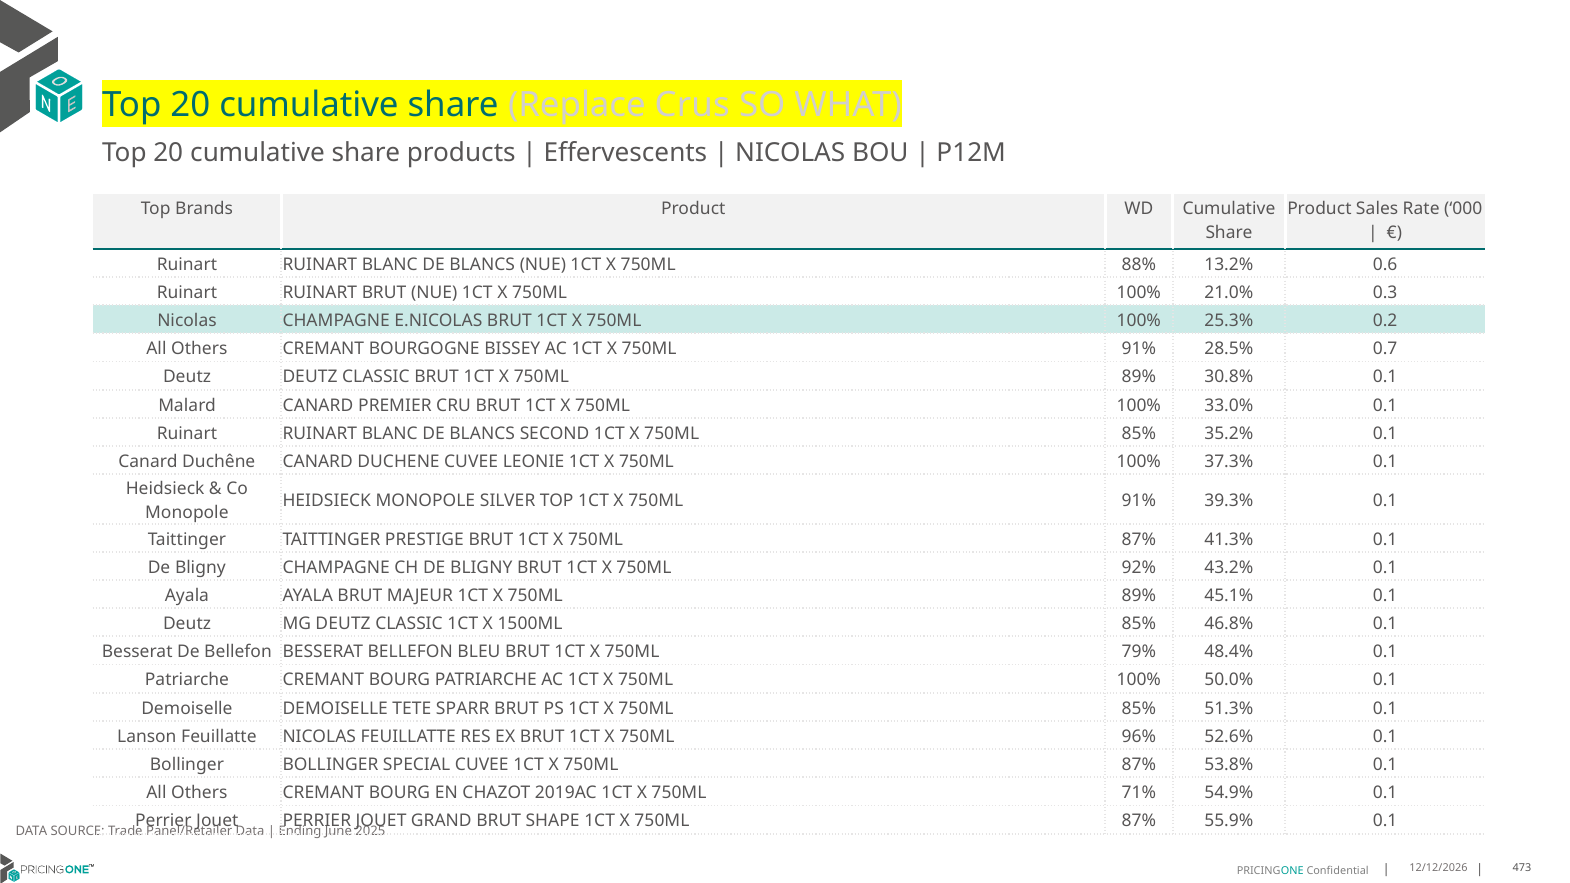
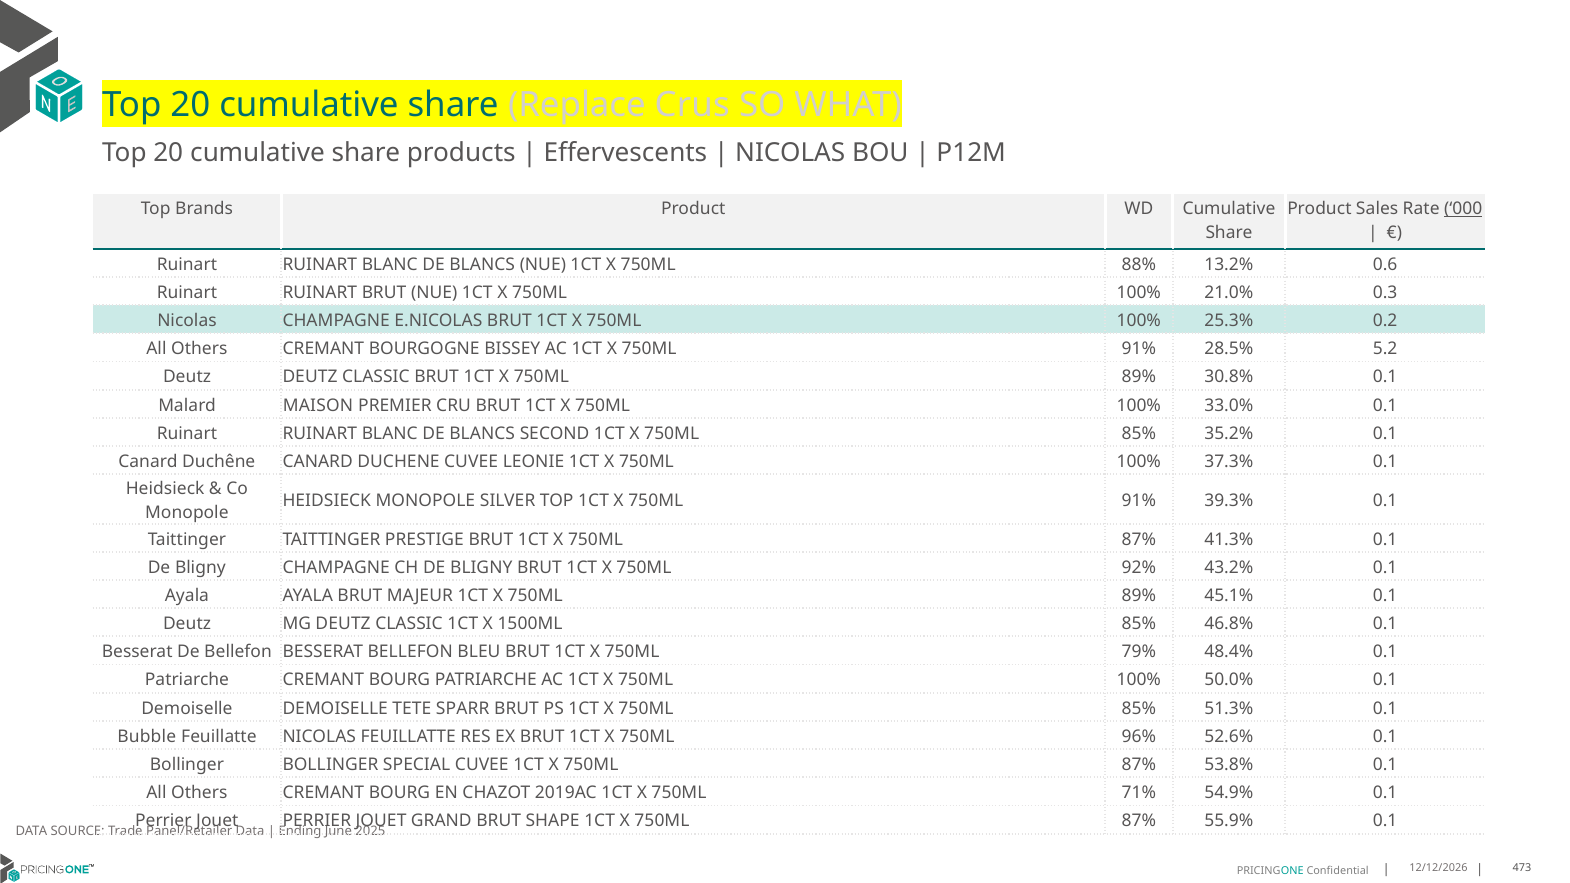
000 underline: none -> present
0.7: 0.7 -> 5.2
Malard CANARD: CANARD -> MAISON
Lanson: Lanson -> Bubble
